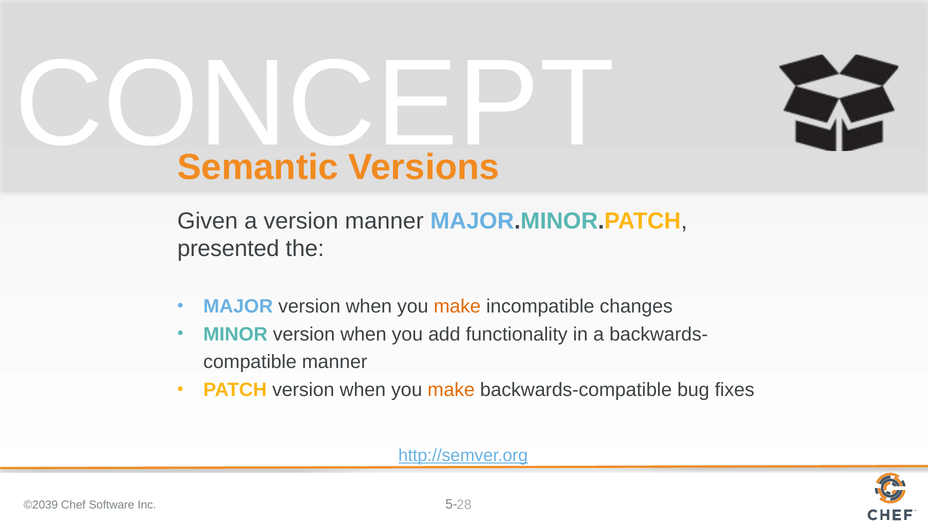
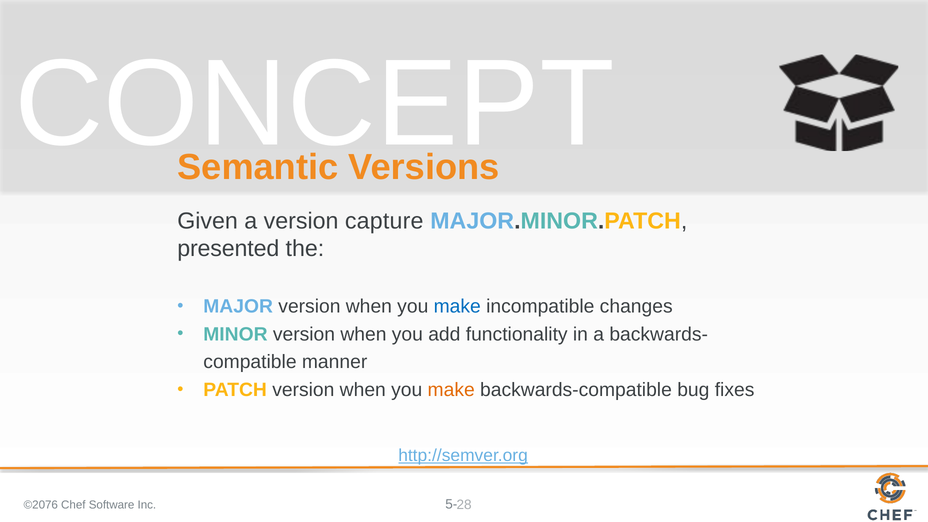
version manner: manner -> capture
make at (457, 306) colour: orange -> blue
©2039: ©2039 -> ©2076
